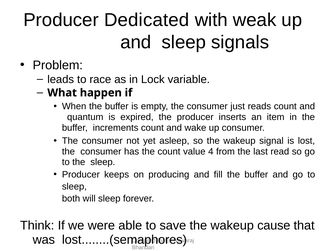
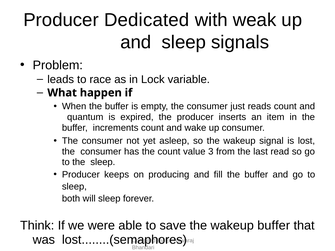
4: 4 -> 3
wakeup cause: cause -> buffer
